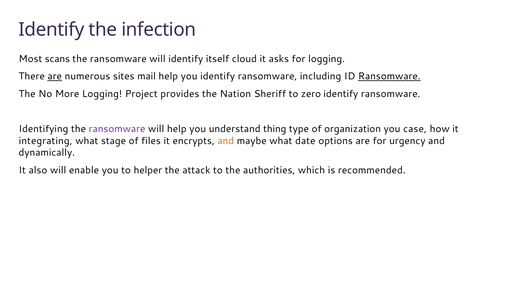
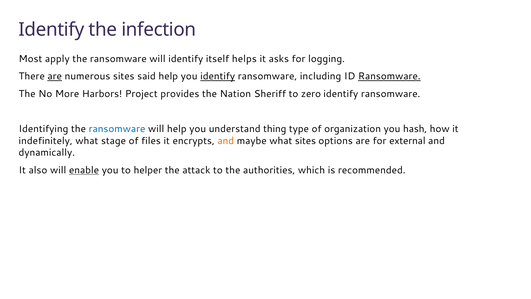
scans: scans -> apply
cloud: cloud -> helps
mail: mail -> said
identify at (218, 76) underline: none -> present
More Logging: Logging -> Harbors
ransomware at (117, 129) colour: purple -> blue
case: case -> hash
integrating: integrating -> indefinitely
what date: date -> sites
urgency: urgency -> external
enable underline: none -> present
